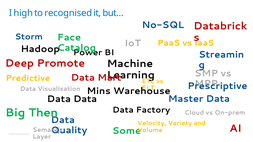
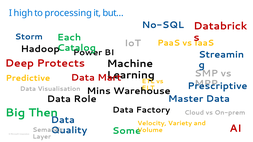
recognised: recognised -> processing
Face: Face -> Each
Promote: Promote -> Protects
Data Data: Data -> Role
